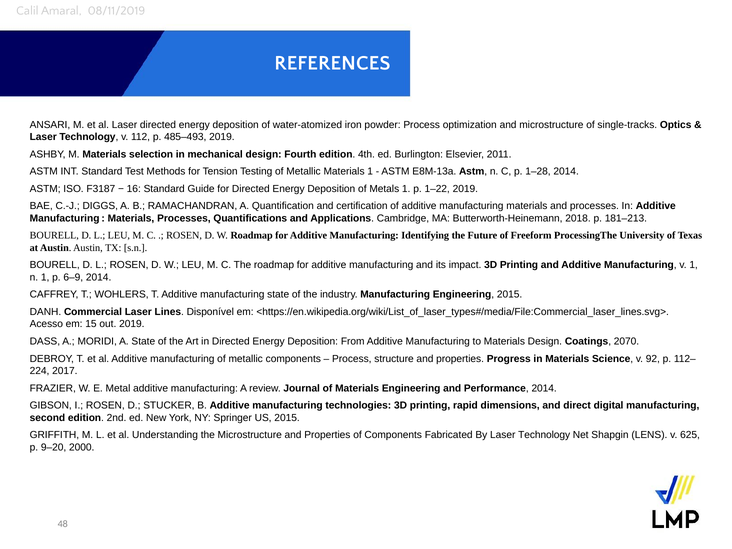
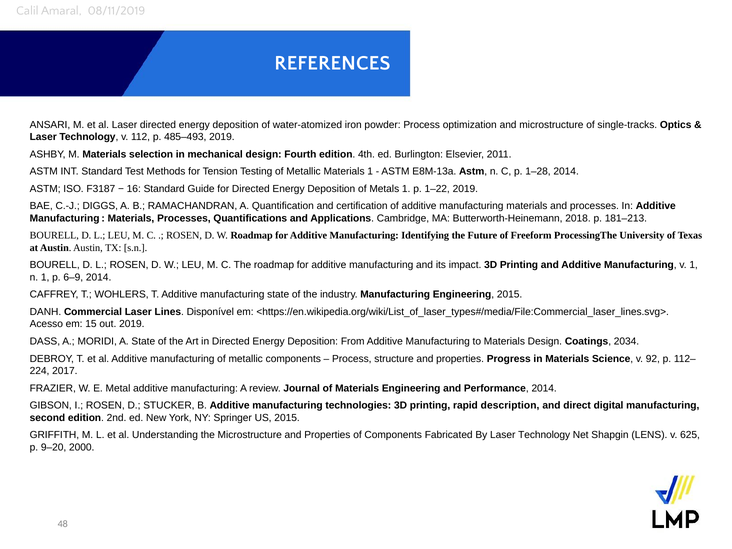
2070: 2070 -> 2034
dimensions: dimensions -> description
